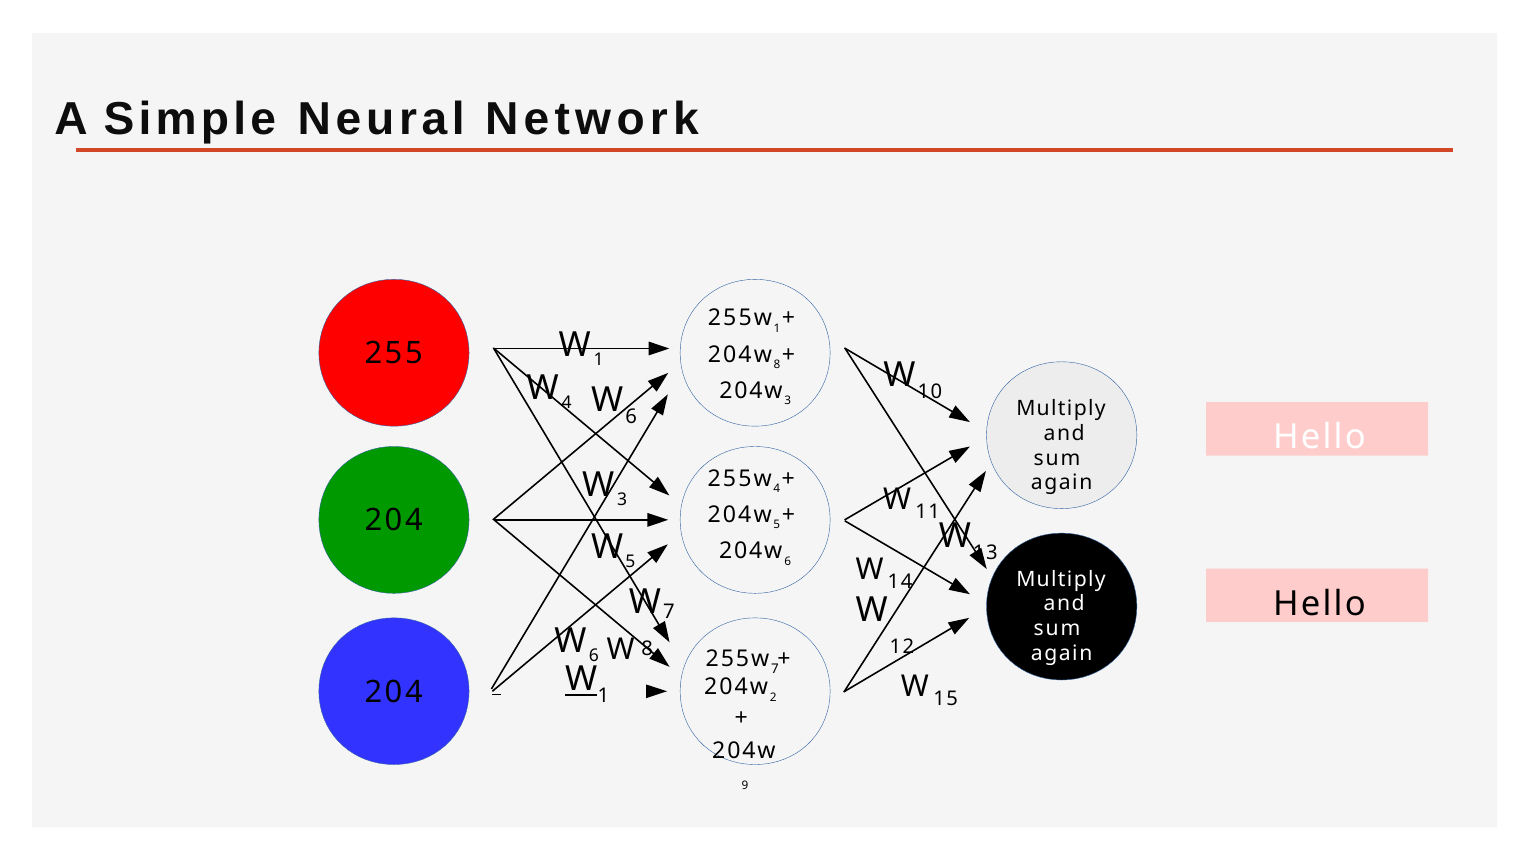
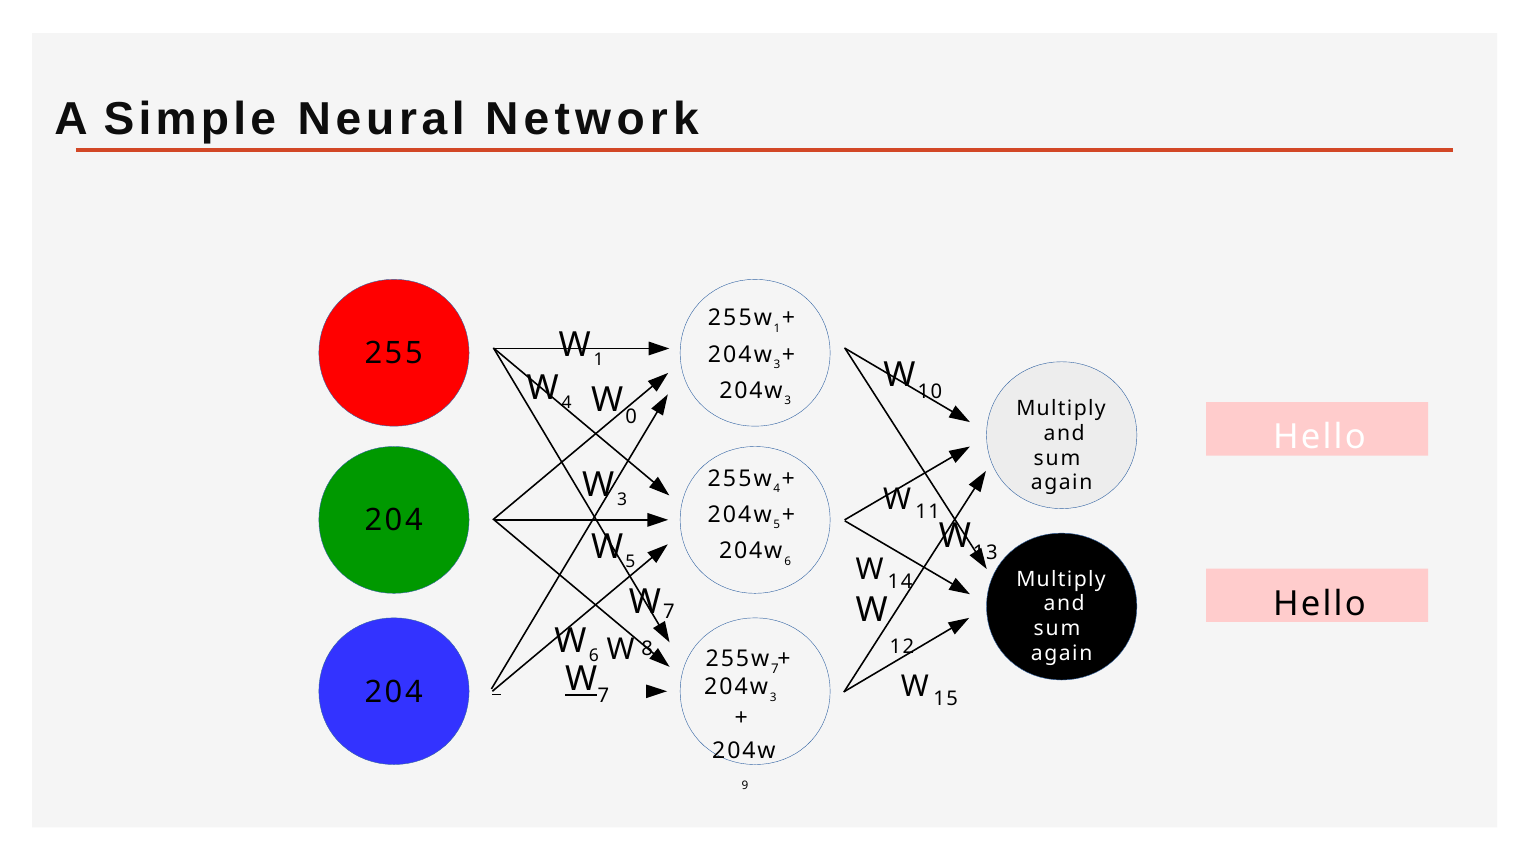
8 at (777, 365): 8 -> 3
6 at (631, 417): 6 -> 0
1 at (603, 696): 1 -> 7
2 at (773, 697): 2 -> 3
